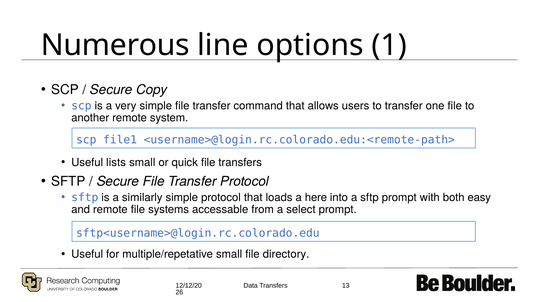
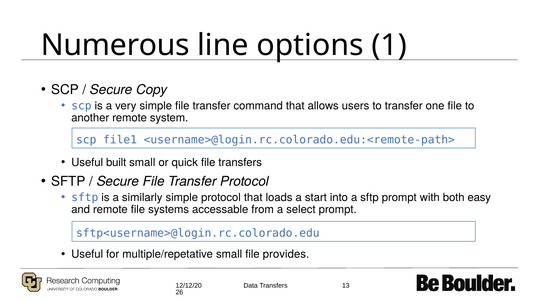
lists: lists -> built
here: here -> start
directory: directory -> provides
